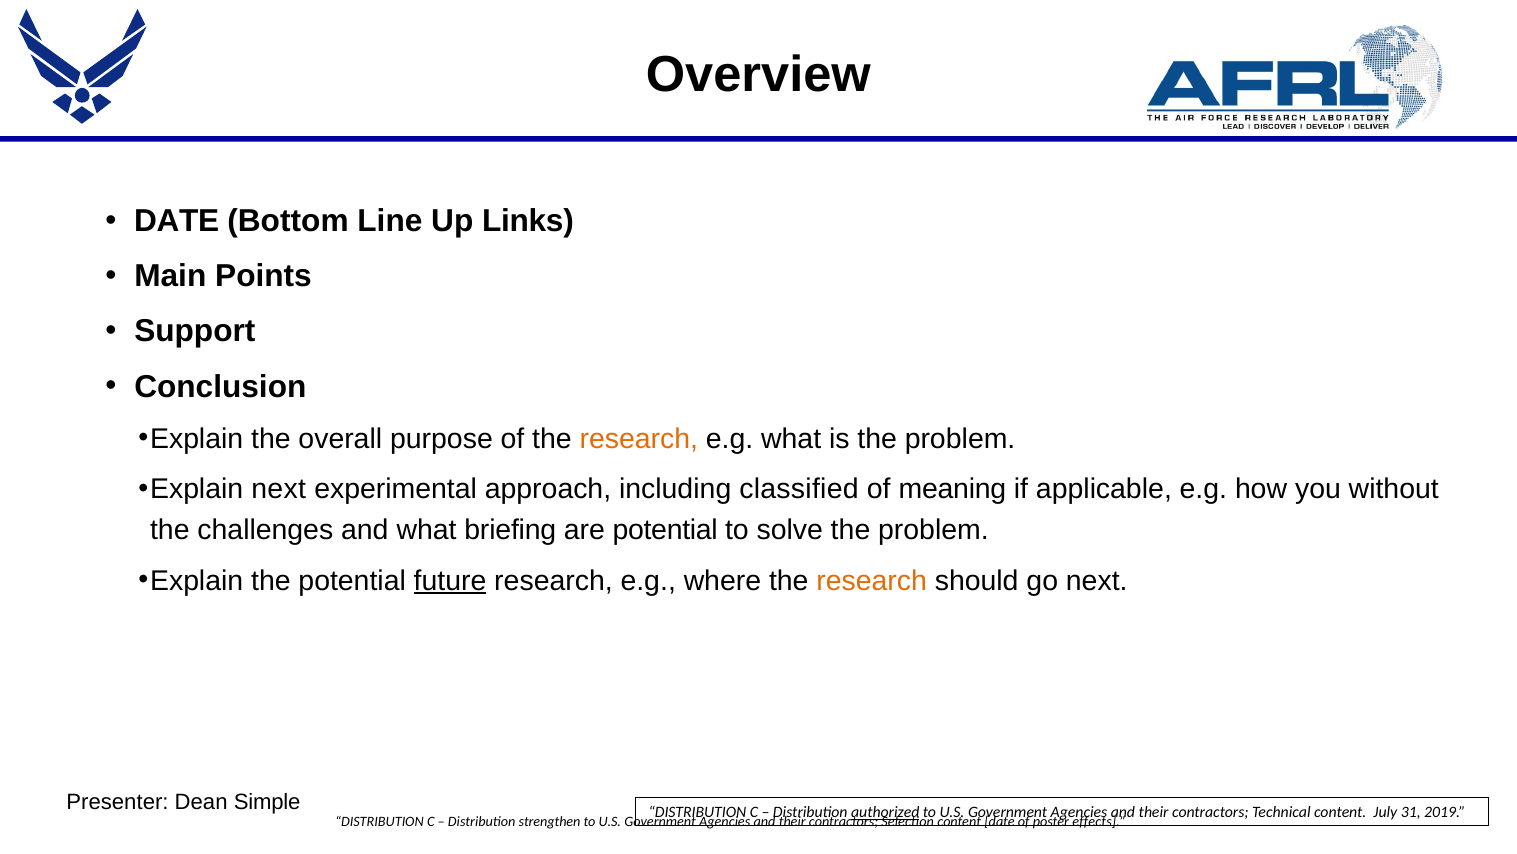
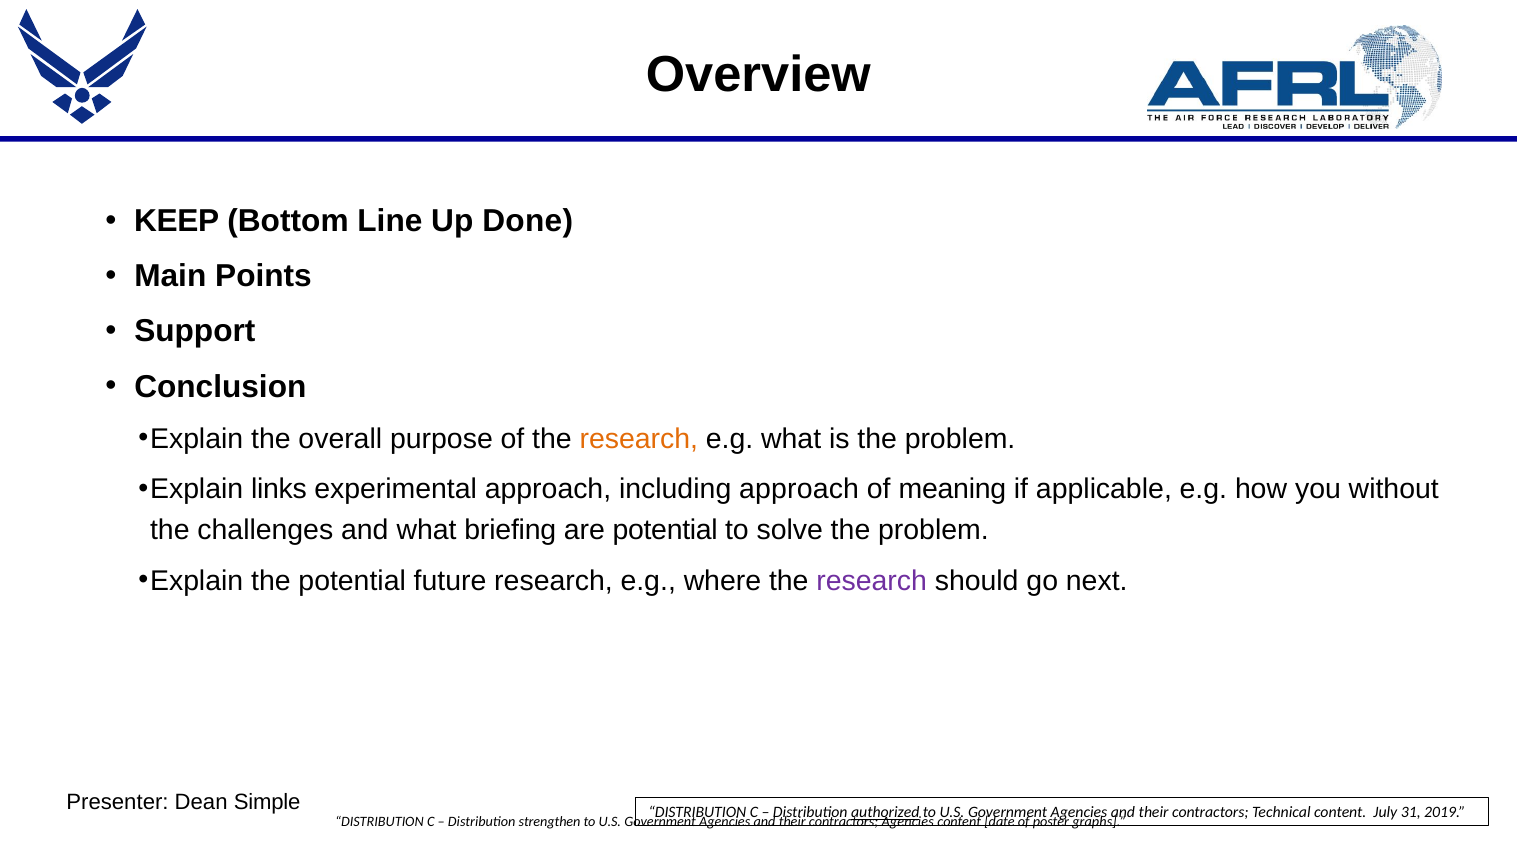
DATE at (177, 221): DATE -> KEEP
Links: Links -> Done
Explain next: next -> links
including classified: classified -> approach
future underline: present -> none
research at (872, 580) colour: orange -> purple
contractors Selection: Selection -> Agencies
effects: effects -> graphs
